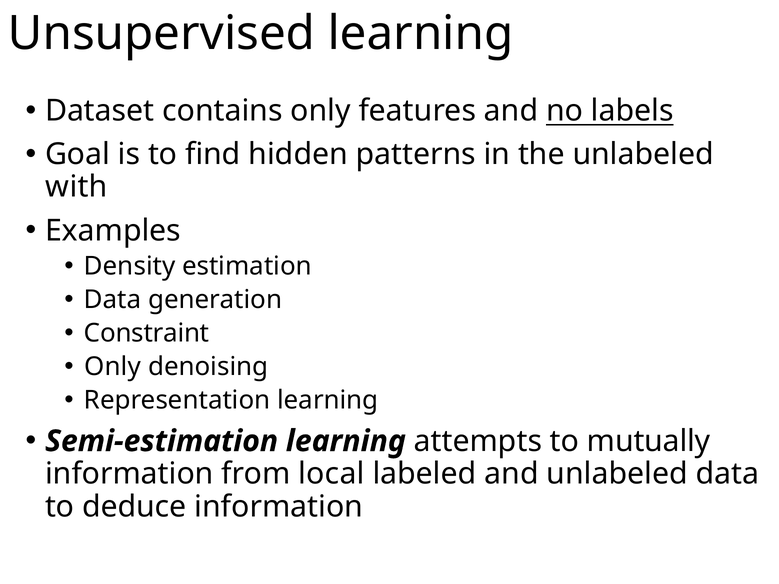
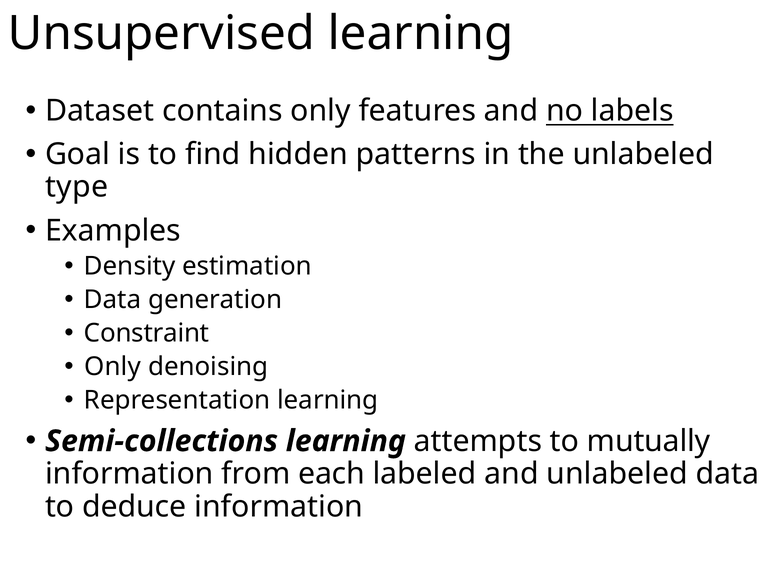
with: with -> type
Semi-estimation: Semi-estimation -> Semi-collections
local: local -> each
